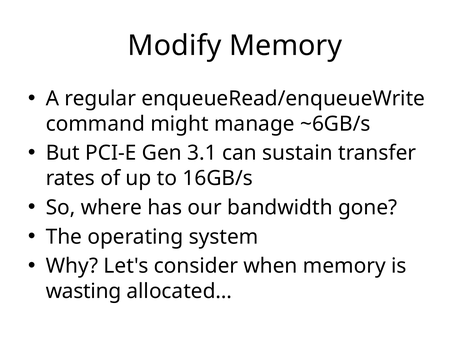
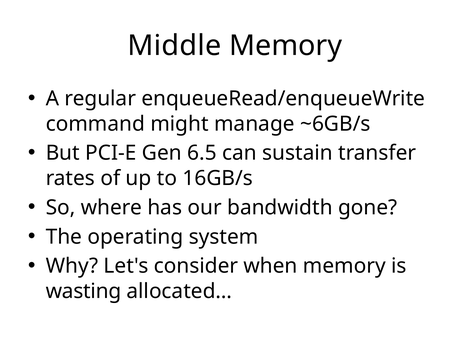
Modify: Modify -> Middle
3.1: 3.1 -> 6.5
